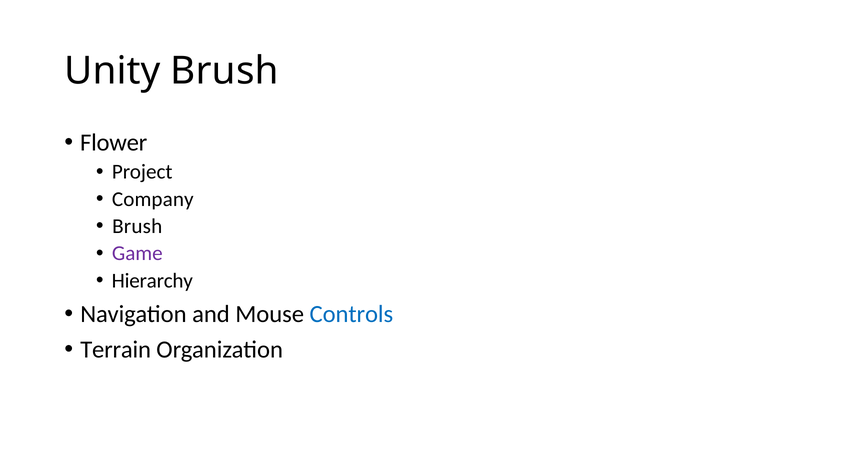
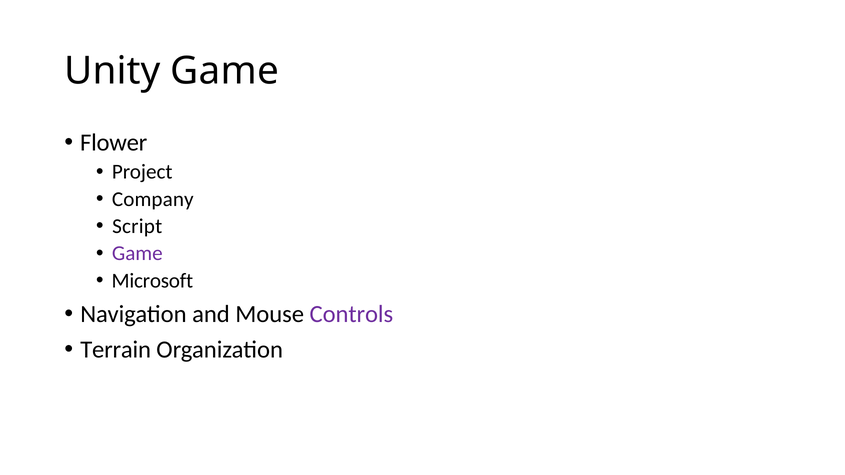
Unity Brush: Brush -> Game
Brush at (137, 226): Brush -> Script
Hierarchy: Hierarchy -> Microsoft
Controls colour: blue -> purple
